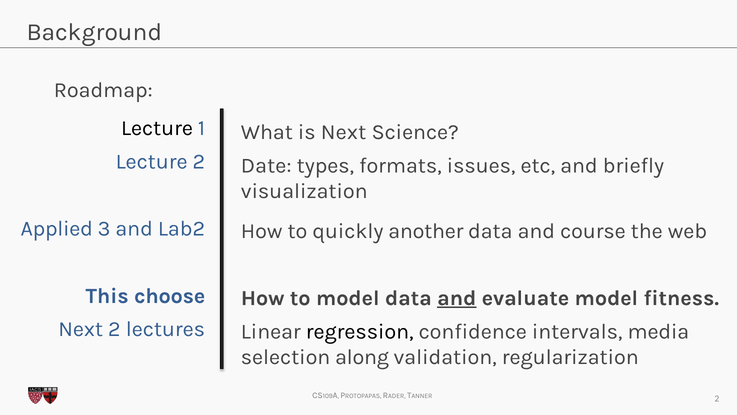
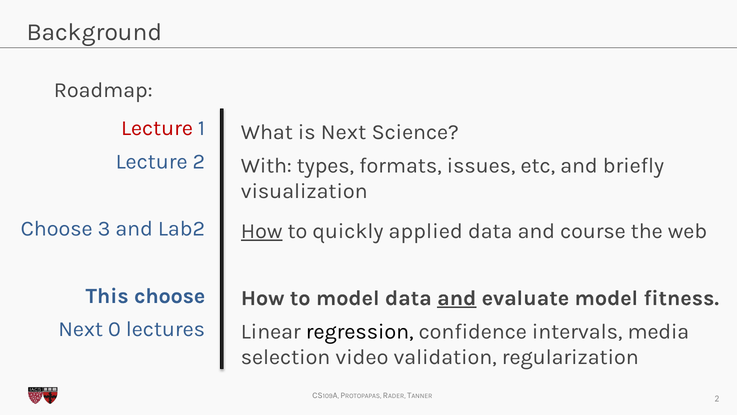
Lecture at (157, 128) colour: black -> red
Date: Date -> With
Applied at (57, 229): Applied -> Choose
How at (262, 231) underline: none -> present
another: another -> applied
Next 2: 2 -> 0
along: along -> video
